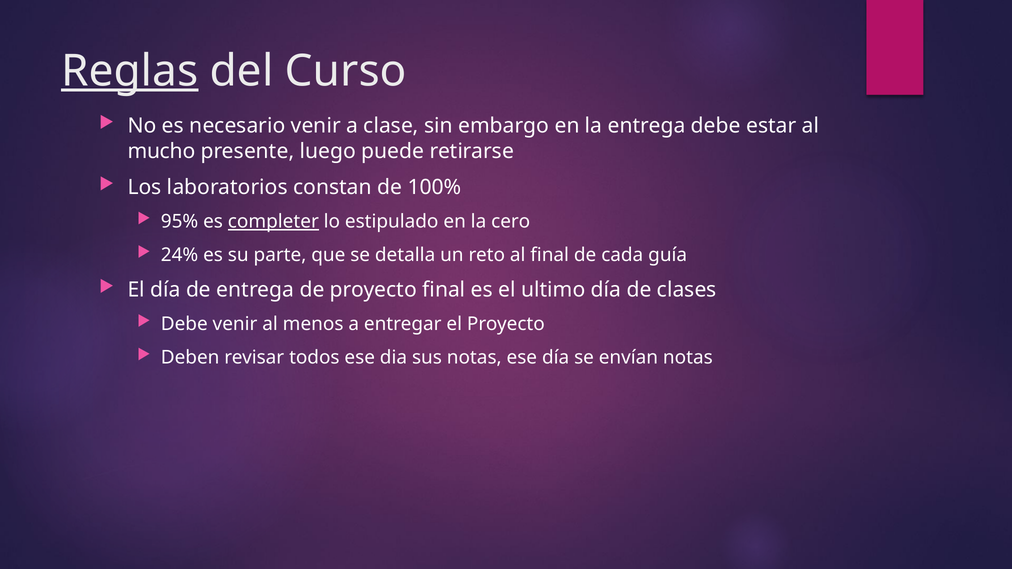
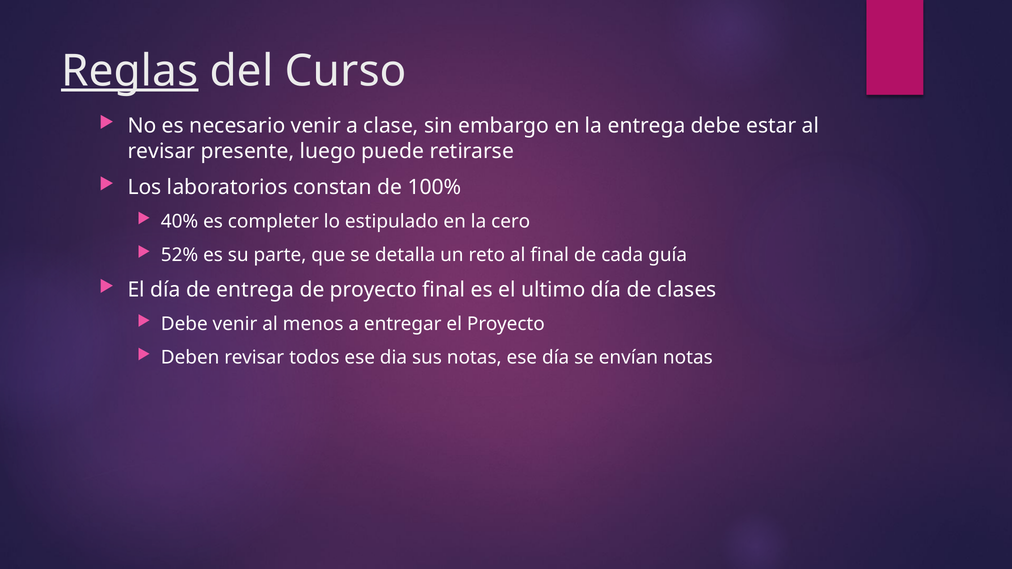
mucho at (162, 151): mucho -> revisar
95%: 95% -> 40%
completer underline: present -> none
24%: 24% -> 52%
